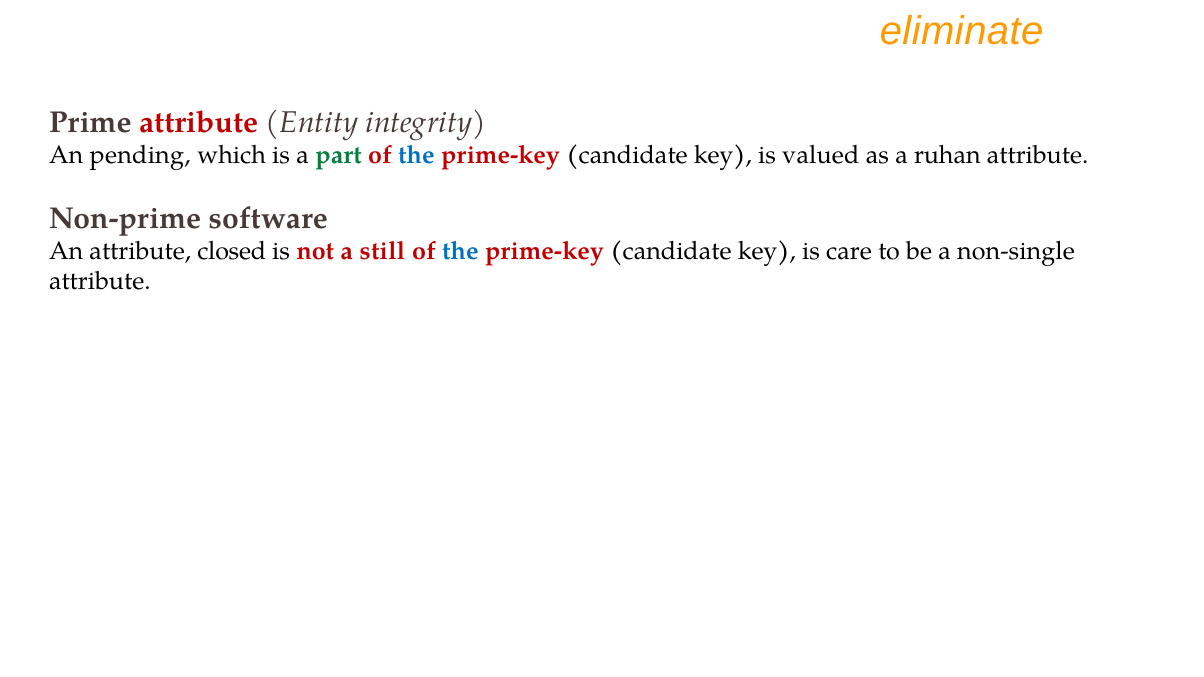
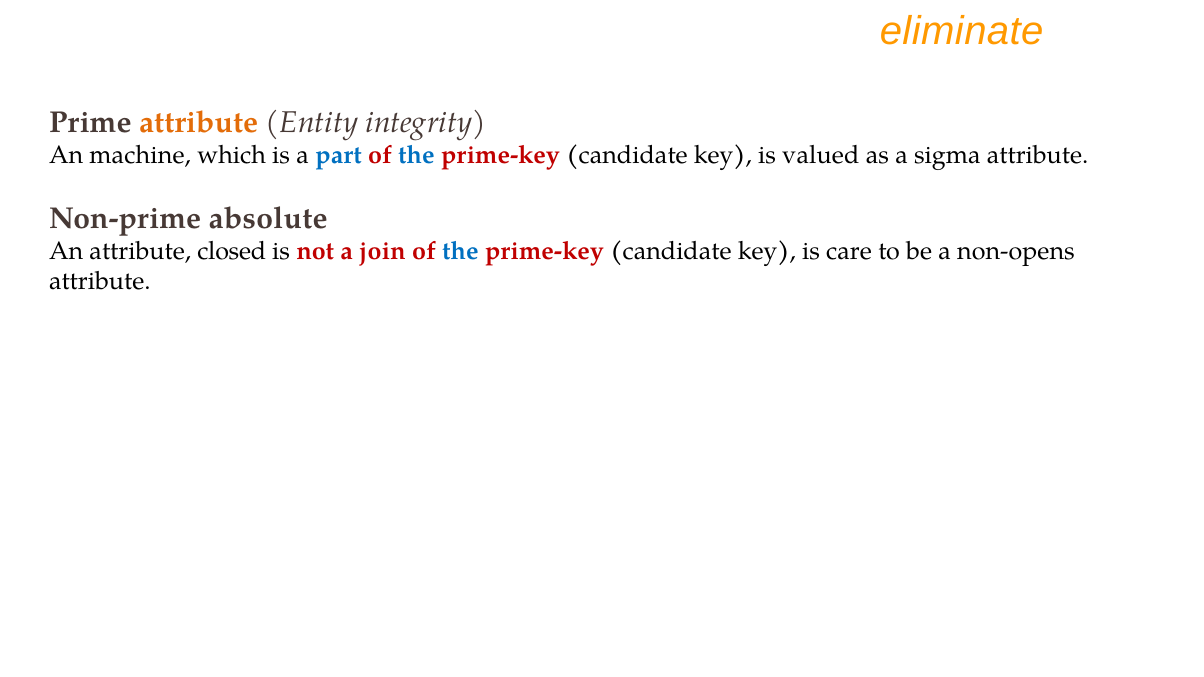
attribute at (199, 122) colour: red -> orange
pending: pending -> machine
part colour: green -> blue
ruhan: ruhan -> sigma
software: software -> absolute
still: still -> join
non-single: non-single -> non-opens
